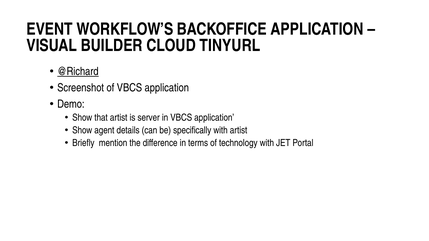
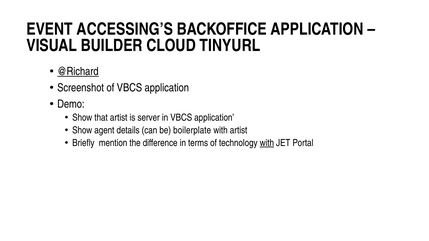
WORKFLOW’S: WORKFLOW’S -> ACCESSING’S
specifically: specifically -> boilerplate
with at (267, 143) underline: none -> present
